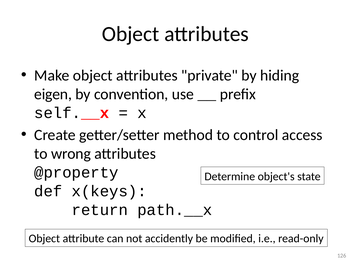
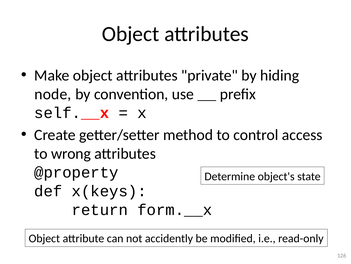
eigen: eigen -> node
path.__x: path.__x -> form.__x
